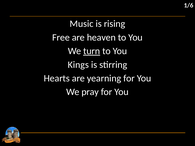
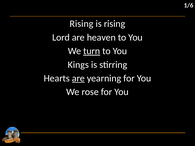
Music at (82, 24): Music -> Rising
Free: Free -> Lord
are at (78, 78) underline: none -> present
pray: pray -> rose
